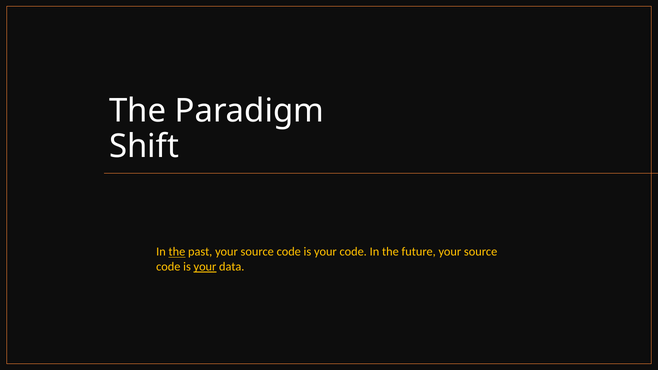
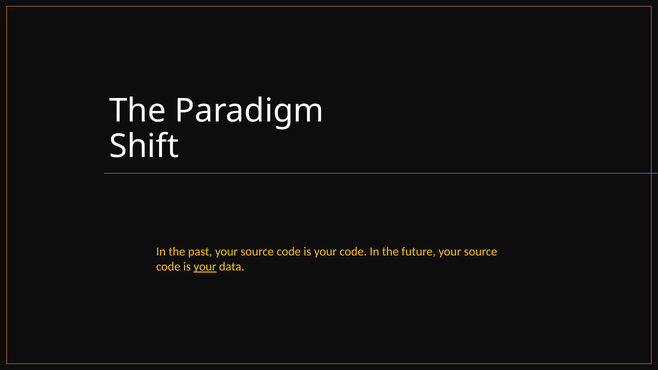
the at (177, 252) underline: present -> none
